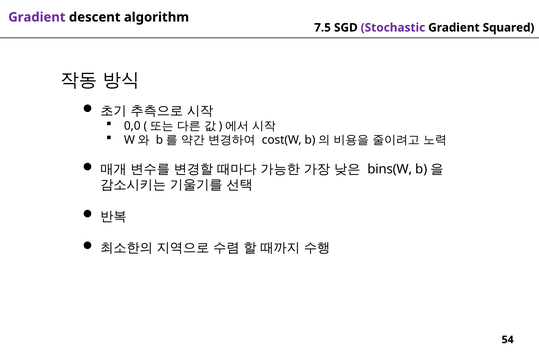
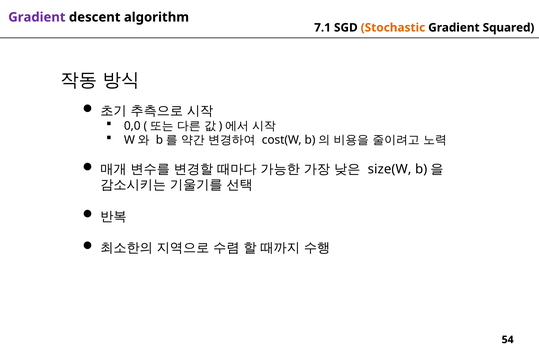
7.5: 7.5 -> 7.1
Stochastic colour: purple -> orange
bins(W: bins(W -> size(W
